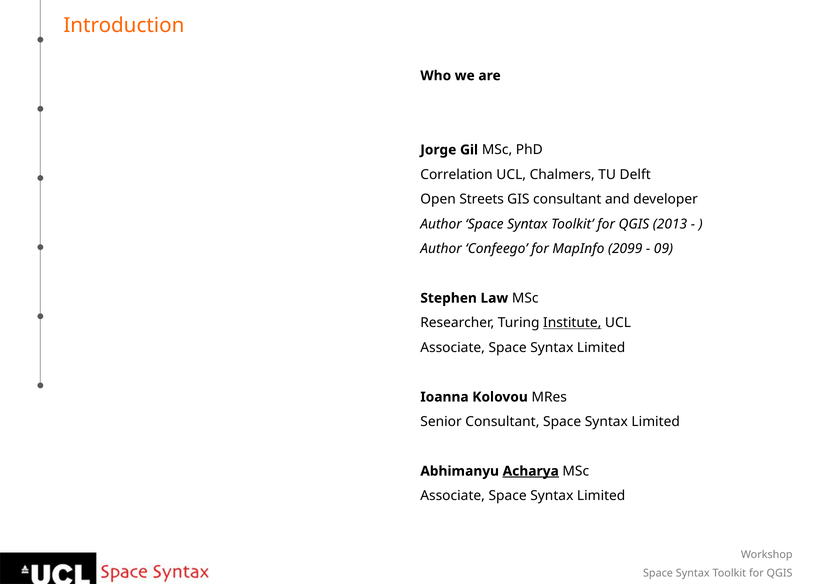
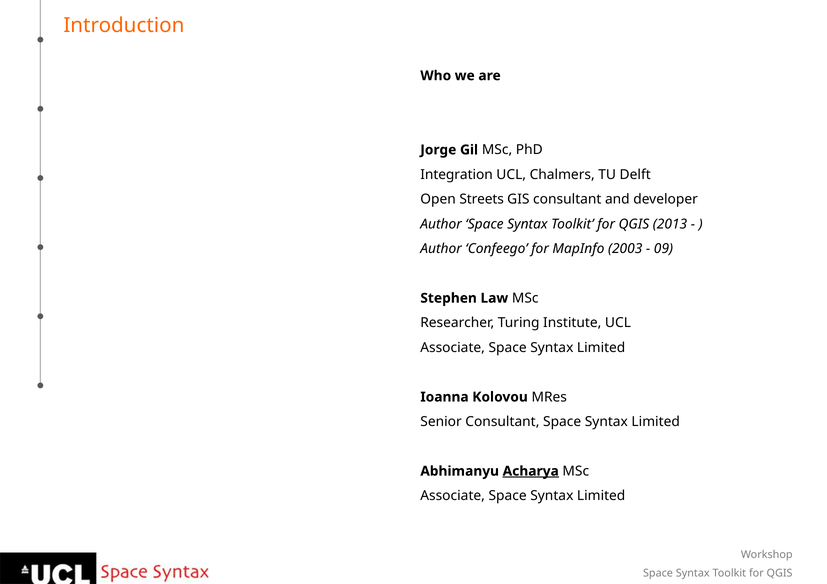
Correlation: Correlation -> Integration
2099: 2099 -> 2003
Institute underline: present -> none
